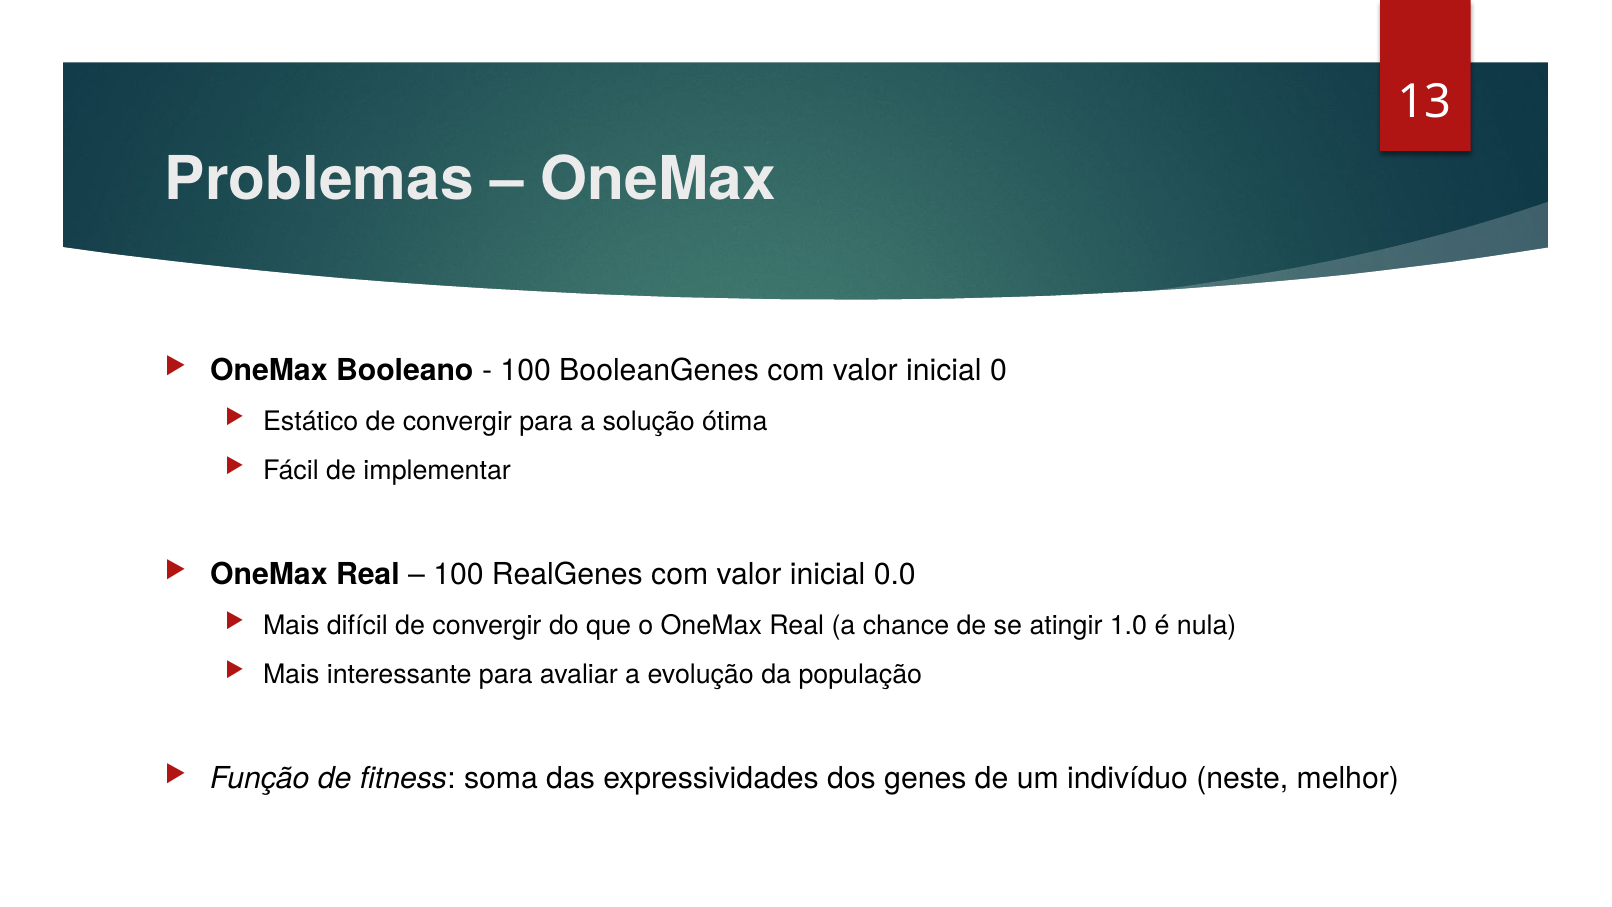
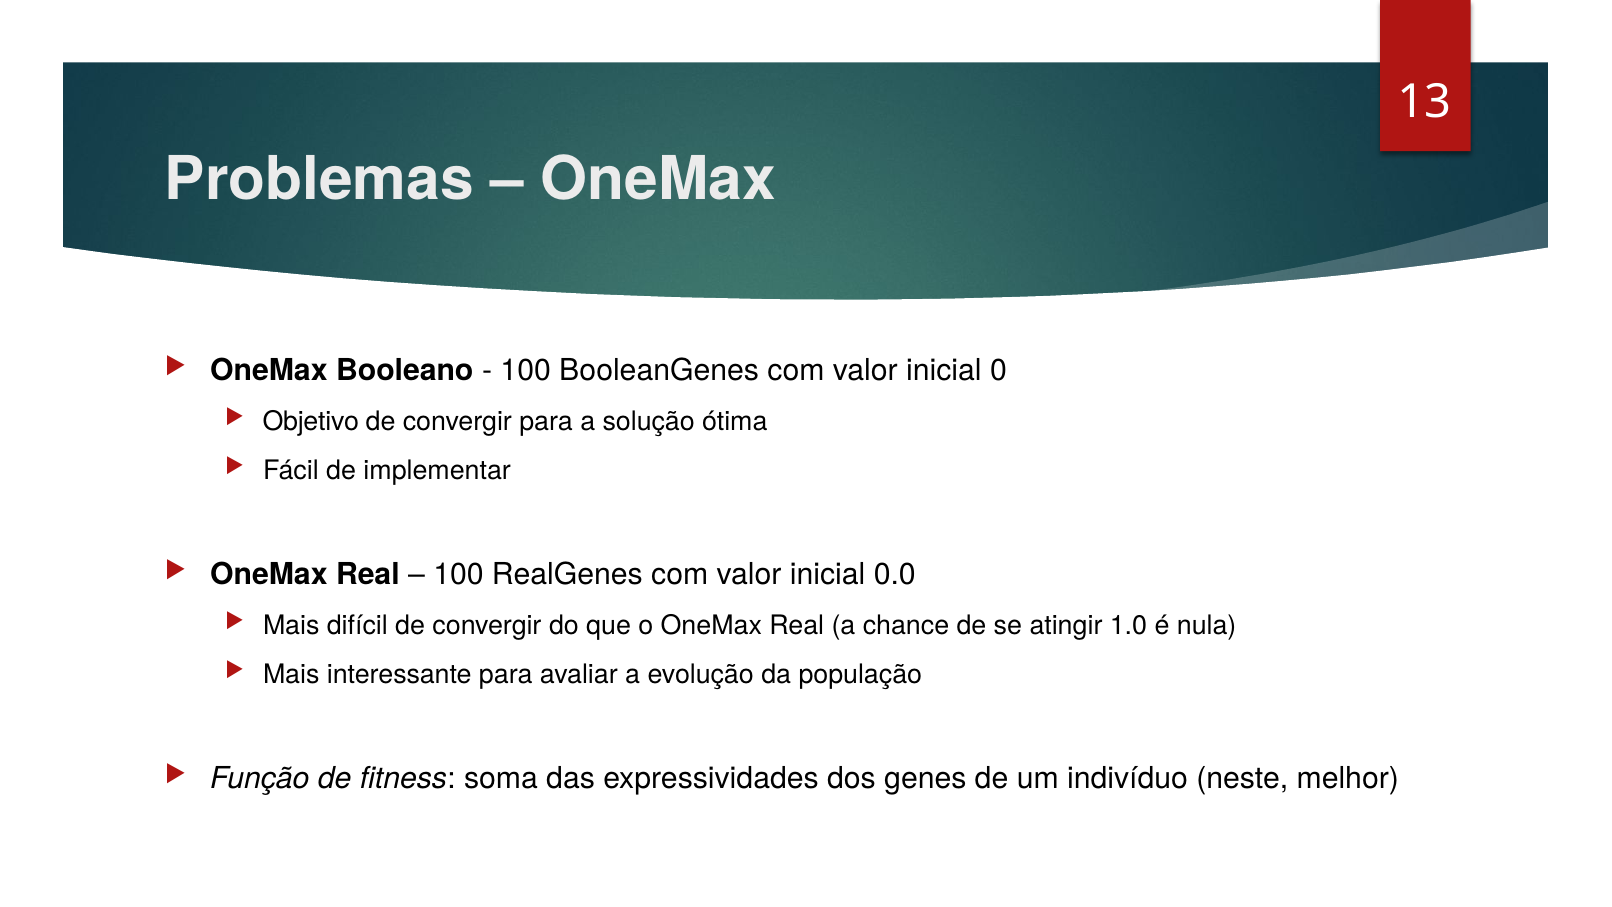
Estático: Estático -> Objetivo
